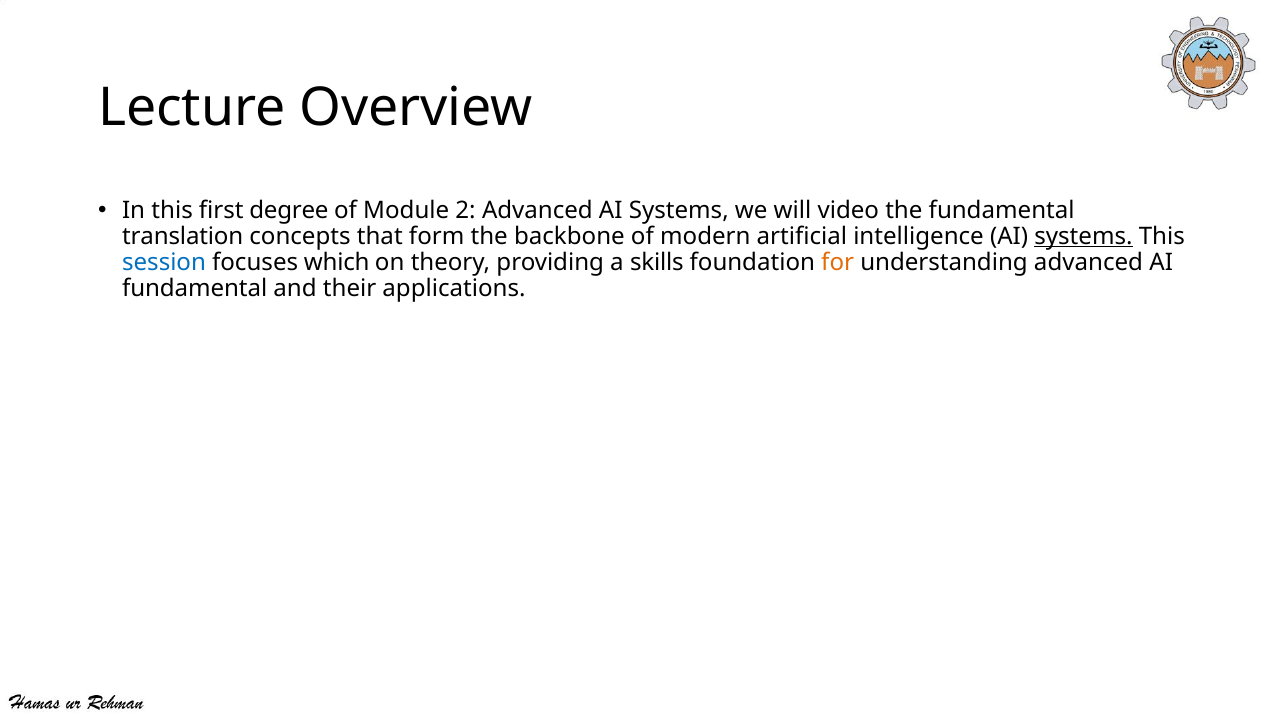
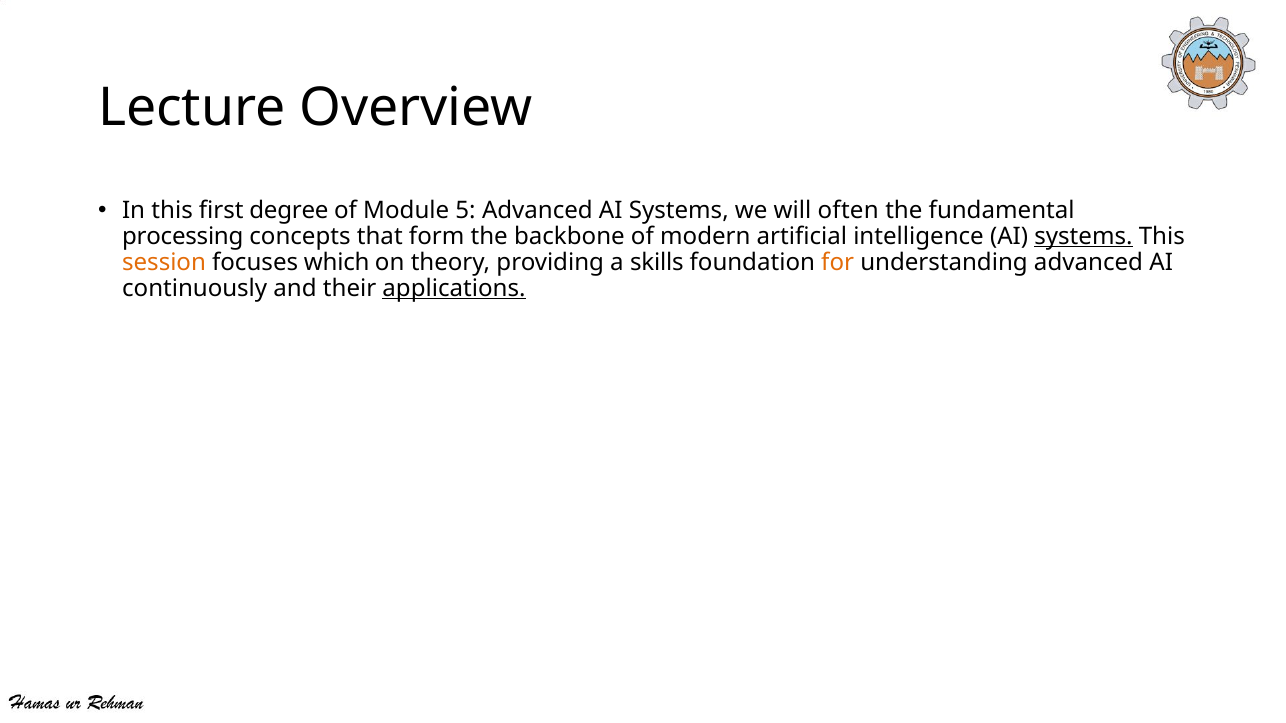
2: 2 -> 5
video: video -> often
translation: translation -> processing
session colour: blue -> orange
fundamental at (195, 288): fundamental -> continuously
applications underline: none -> present
